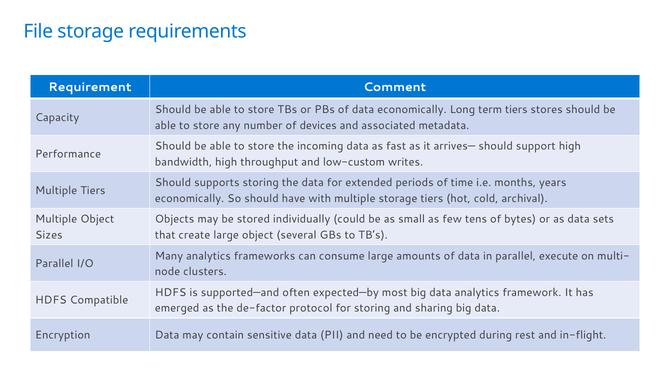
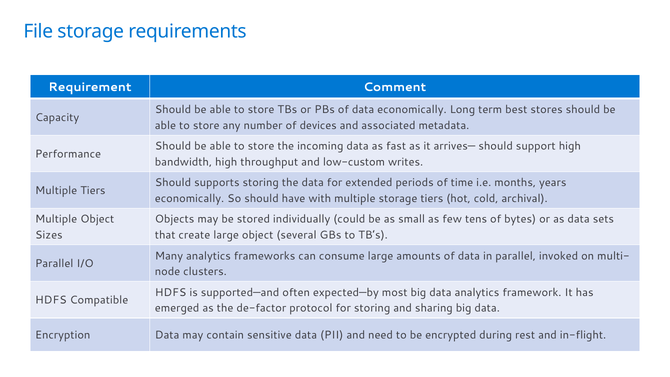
term tiers: tiers -> best
execute: execute -> invoked
